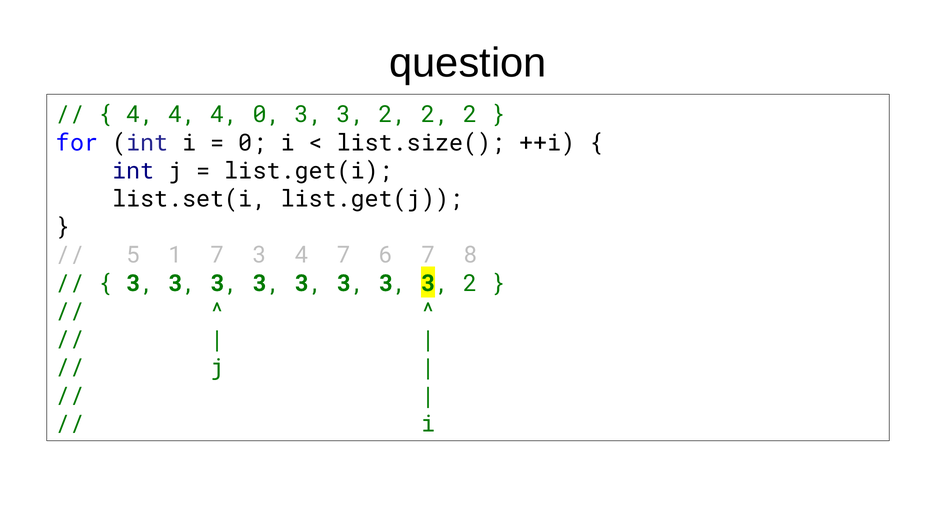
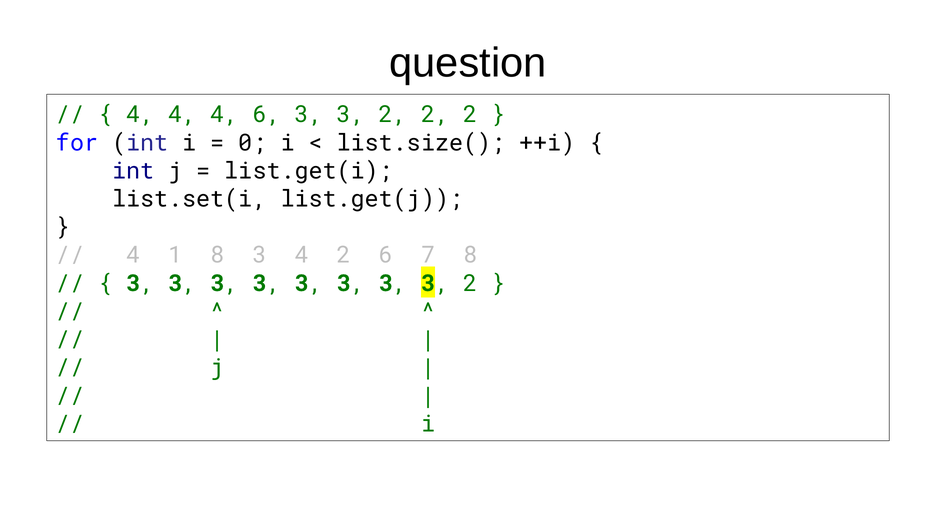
4 0: 0 -> 6
5 at (133, 255): 5 -> 4
1 7: 7 -> 8
4 7: 7 -> 2
